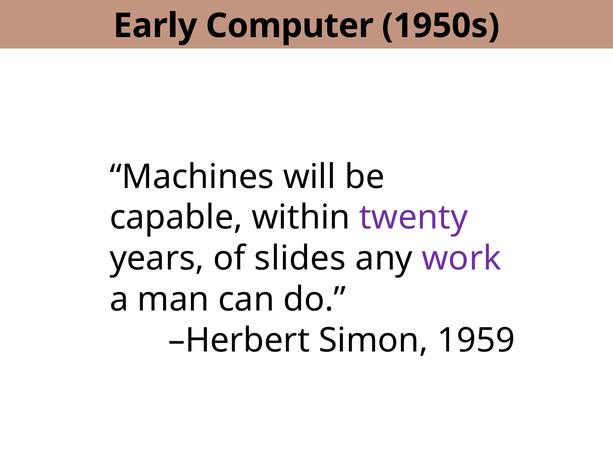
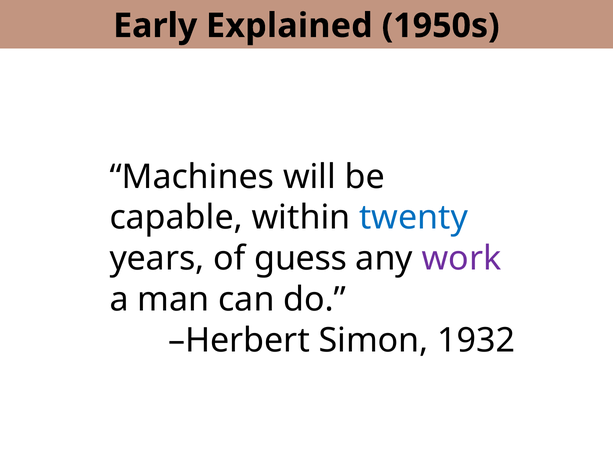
Computer: Computer -> Explained
twenty colour: purple -> blue
slides: slides -> guess
1959: 1959 -> 1932
